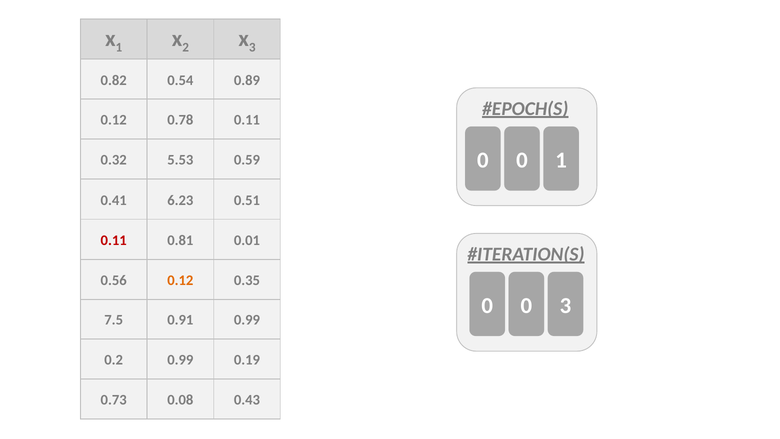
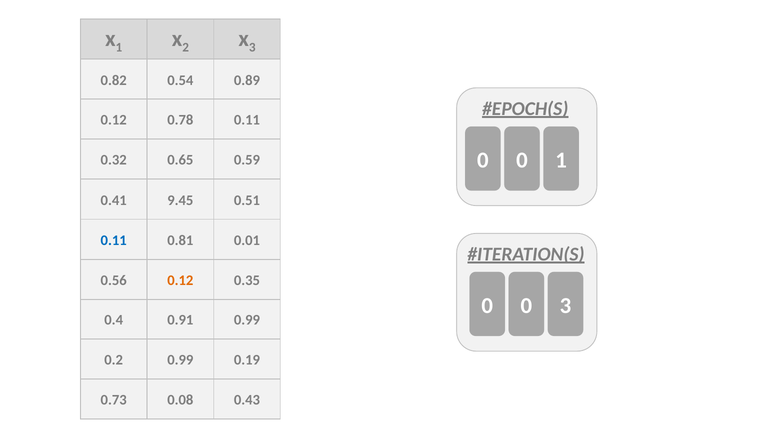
5.53: 5.53 -> 0.65
6.23: 6.23 -> 9.45
0.11 at (114, 240) colour: red -> blue
7.5: 7.5 -> 0.4
